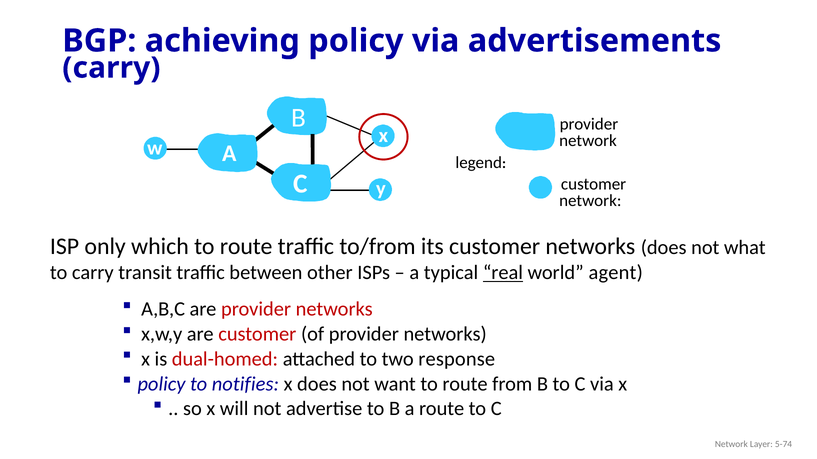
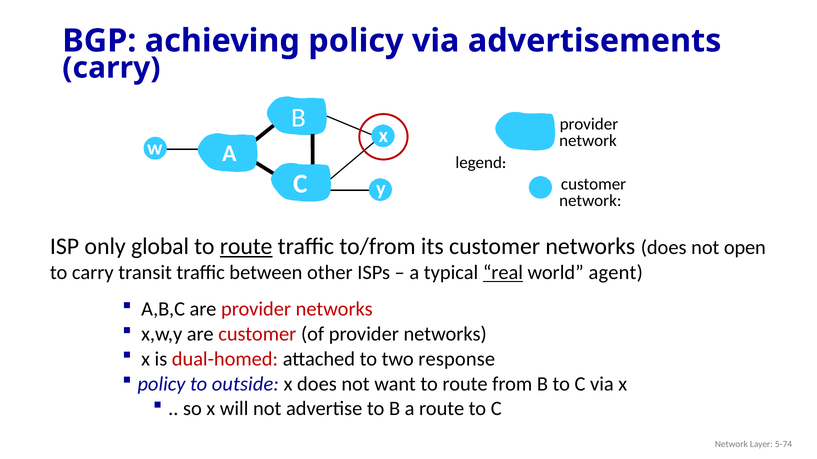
which: which -> global
route at (246, 247) underline: none -> present
what: what -> open
notifies: notifies -> outside
